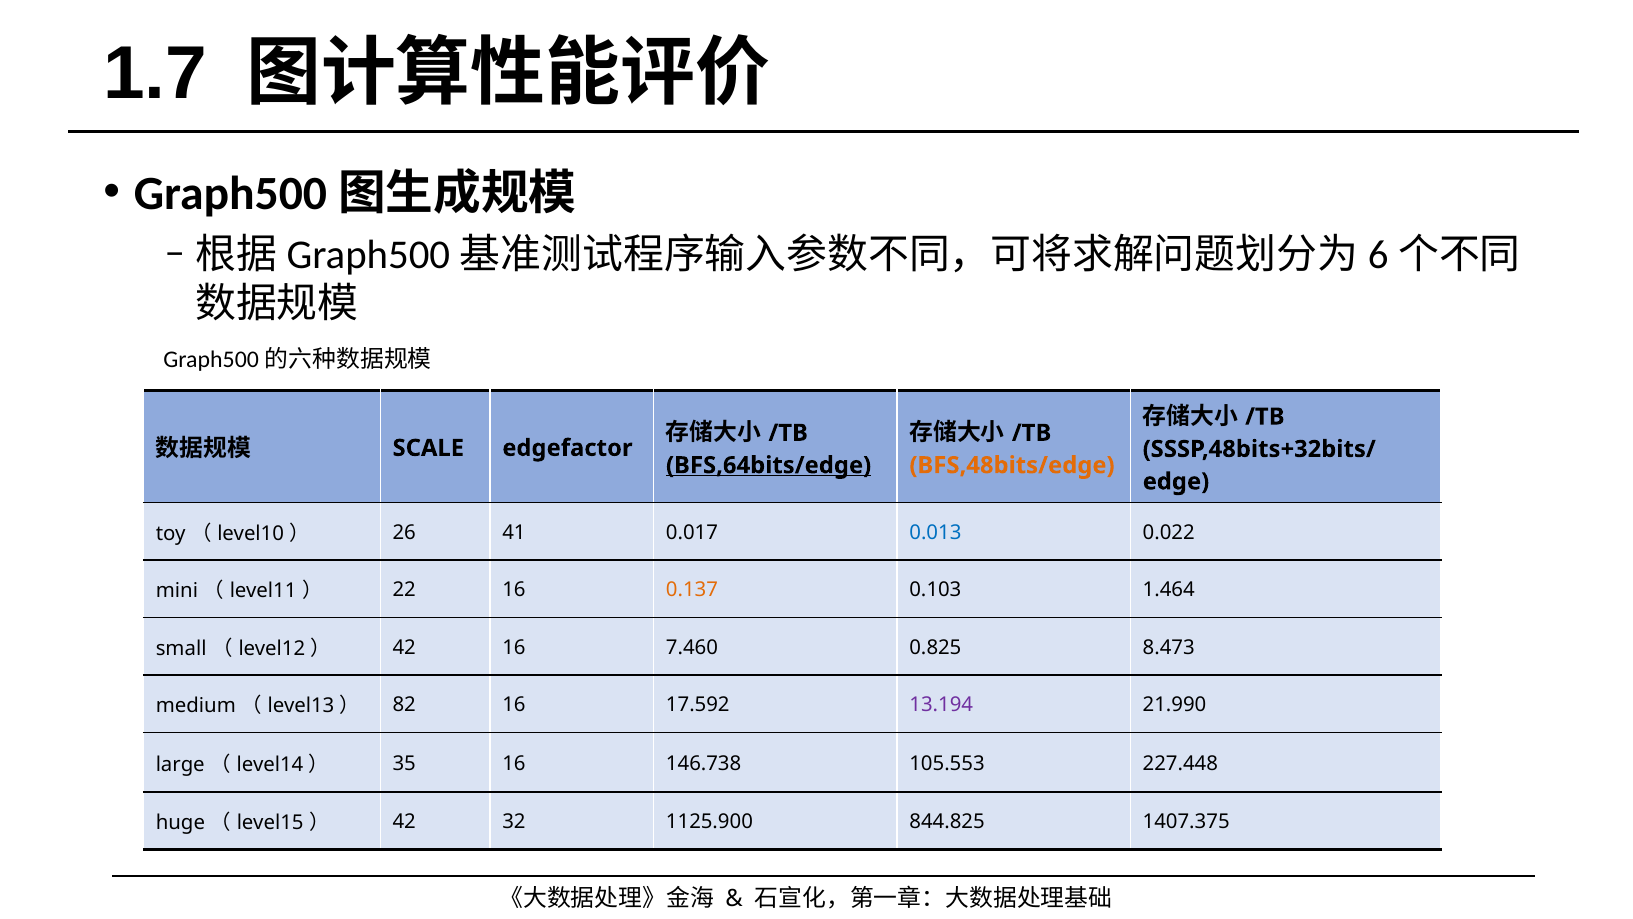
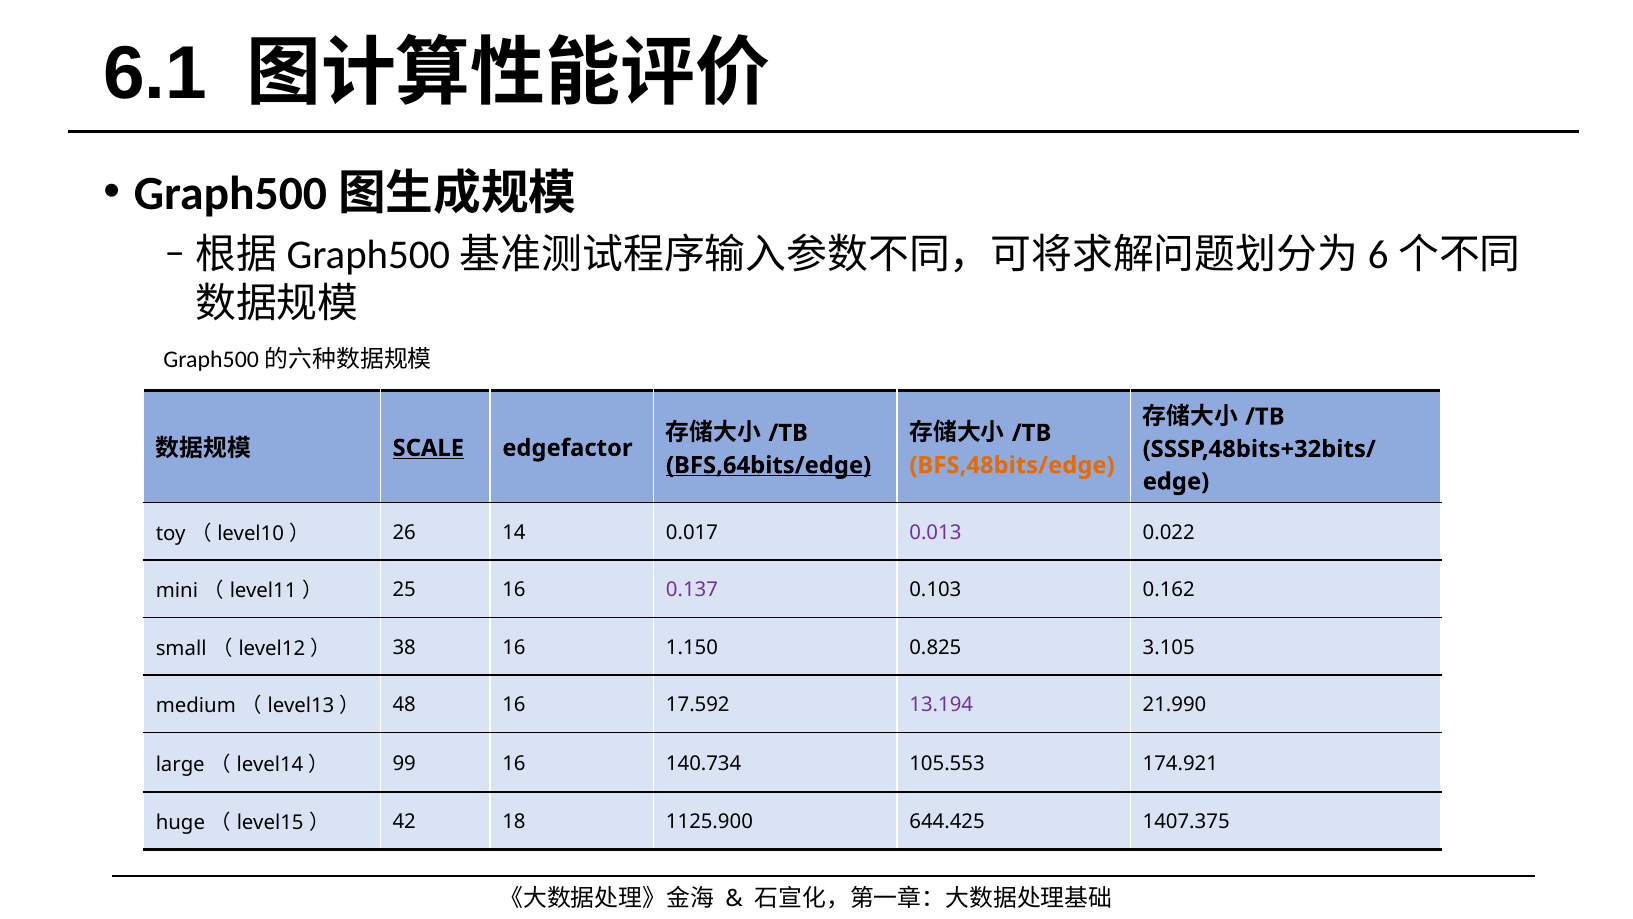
1.7: 1.7 -> 6.1
SCALE underline: none -> present
41: 41 -> 14
0.013 colour: blue -> purple
22: 22 -> 25
0.137 colour: orange -> purple
1.464: 1.464 -> 0.162
42 at (404, 647): 42 -> 38
7.460: 7.460 -> 1.150
8.473: 8.473 -> 3.105
82: 82 -> 48
35: 35 -> 99
146.738: 146.738 -> 140.734
227.448: 227.448 -> 174.921
32: 32 -> 18
844.825: 844.825 -> 644.425
